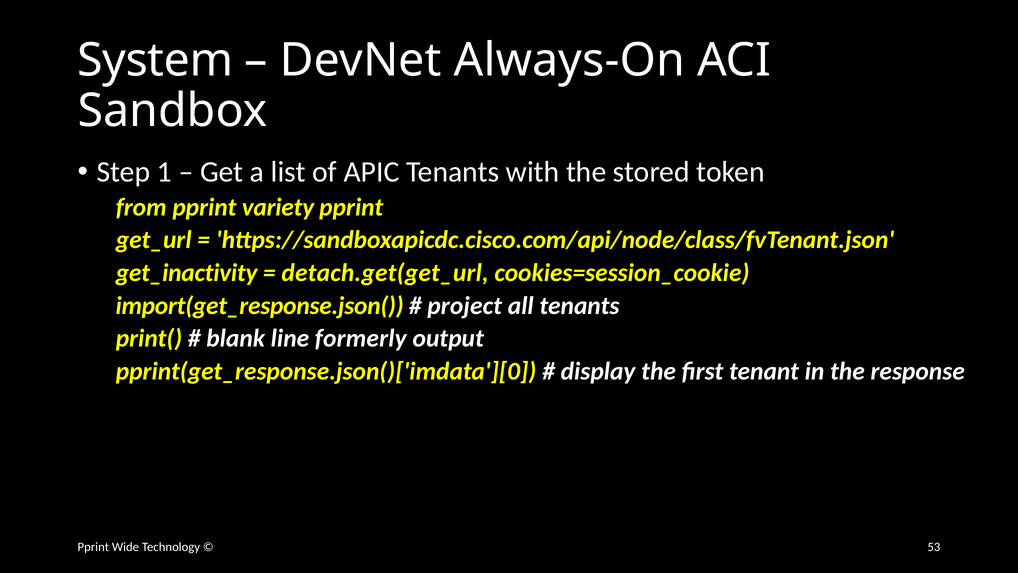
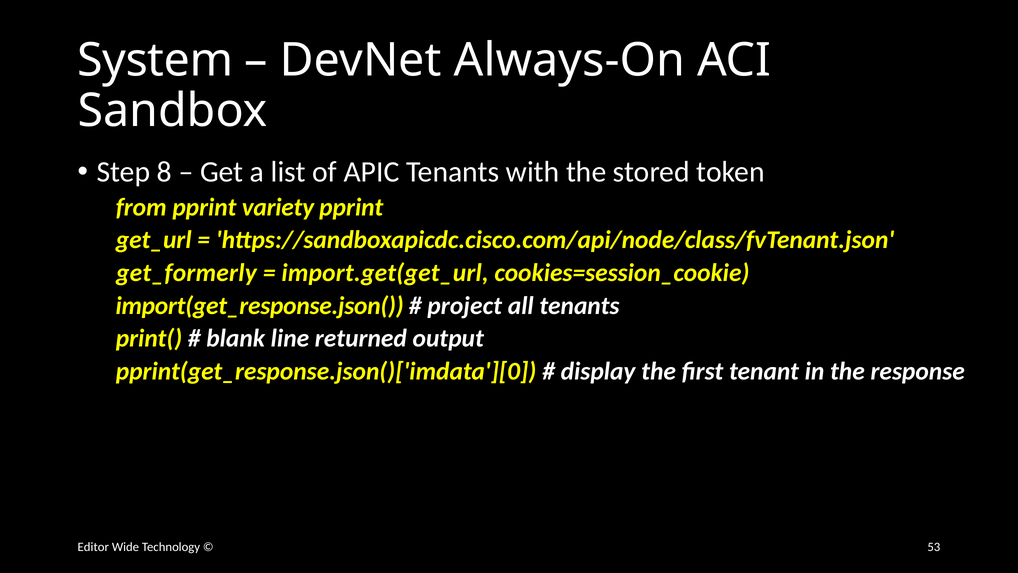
1: 1 -> 8
get_inactivity: get_inactivity -> get_formerly
detach.get(get_url: detach.get(get_url -> import.get(get_url
formerly: formerly -> returned
Pprint at (93, 547): Pprint -> Editor
